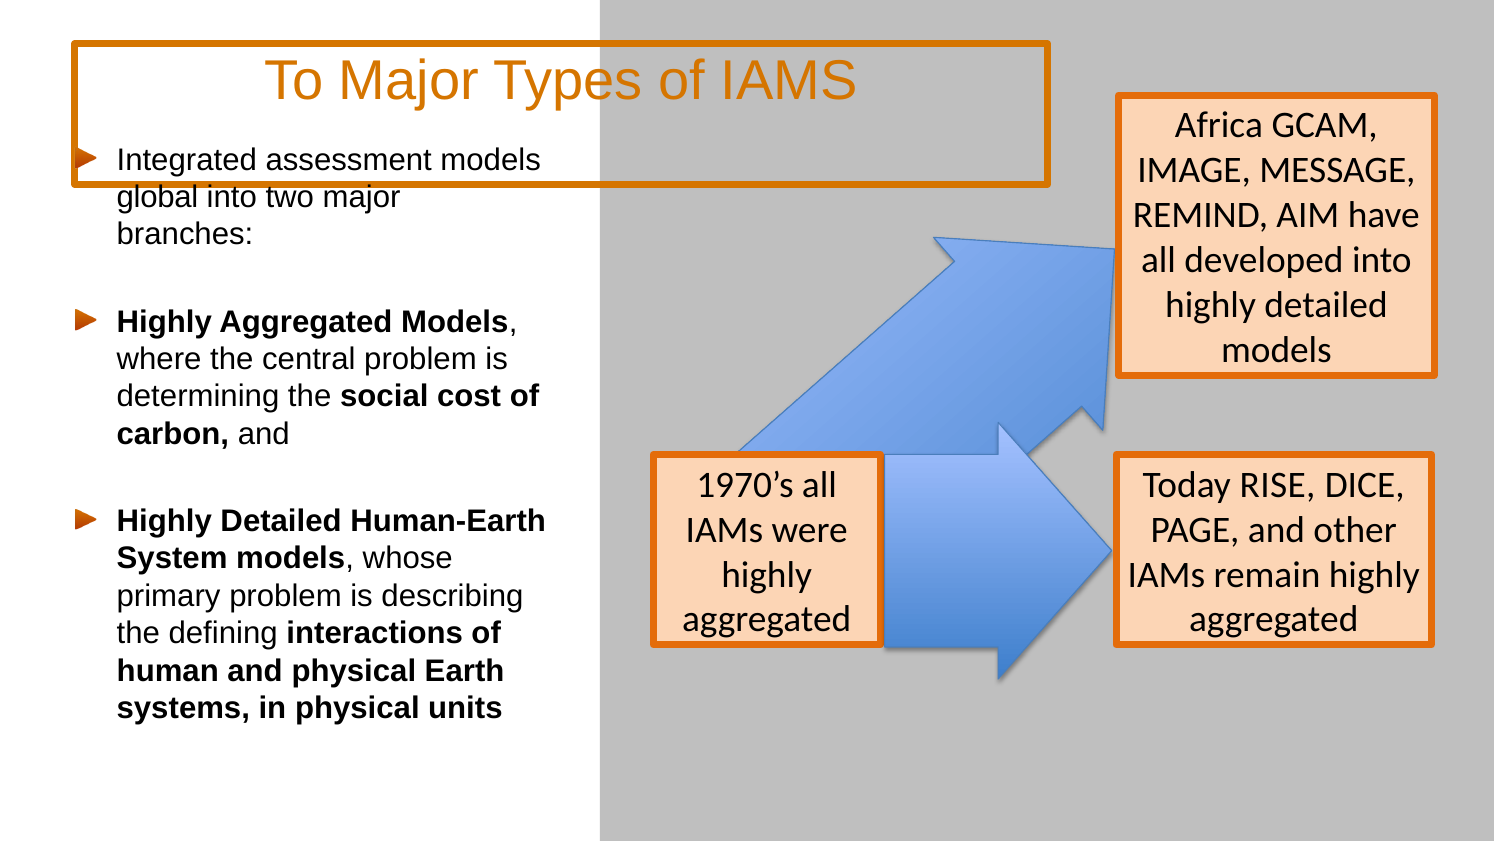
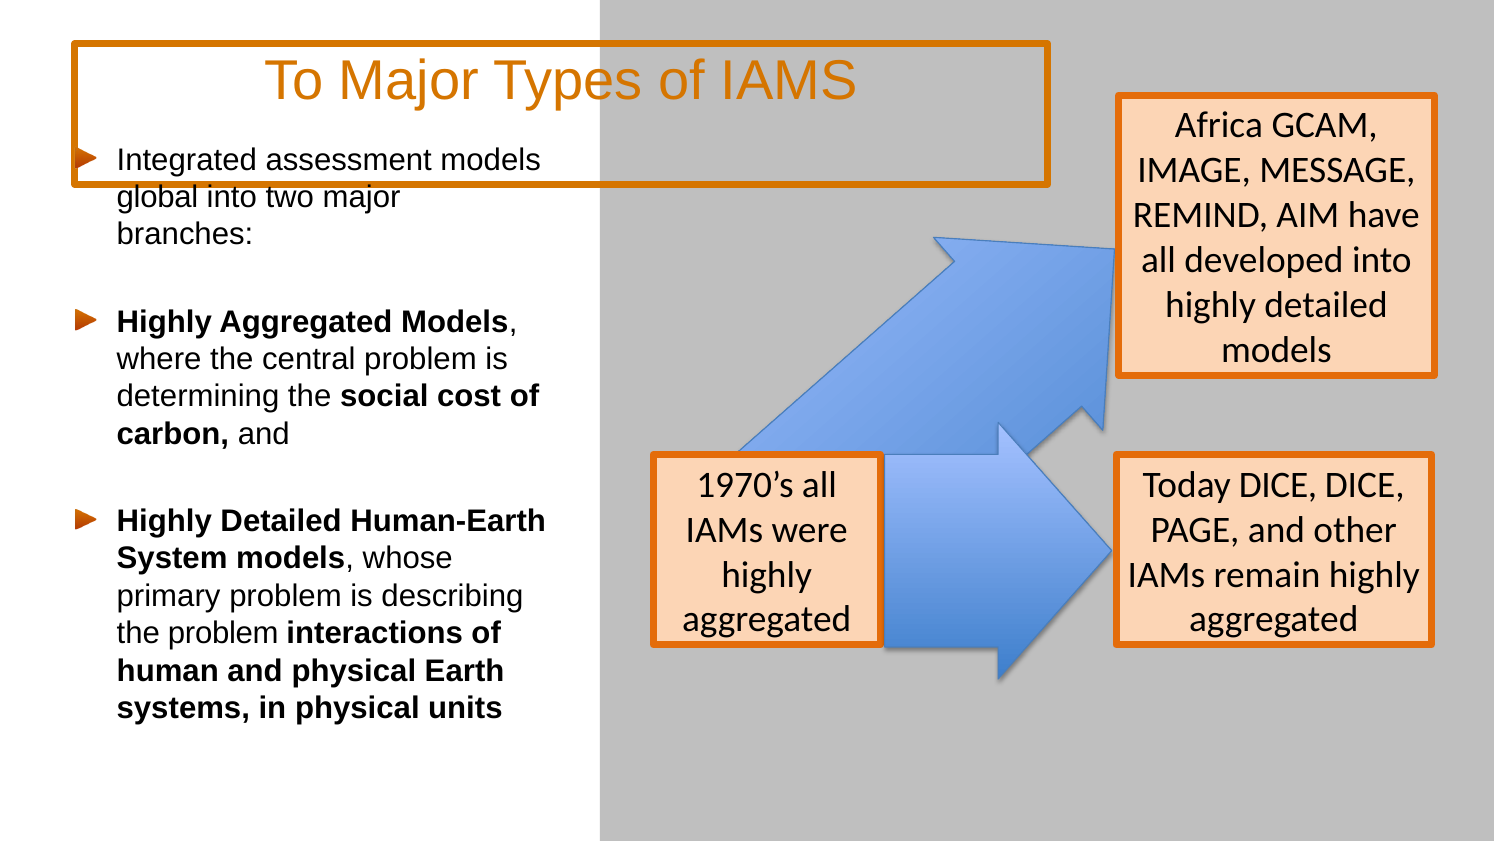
Today RISE: RISE -> DICE
the defining: defining -> problem
